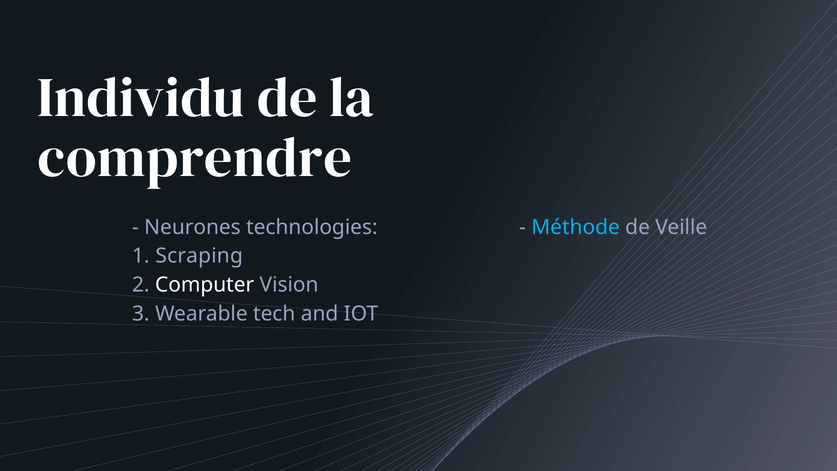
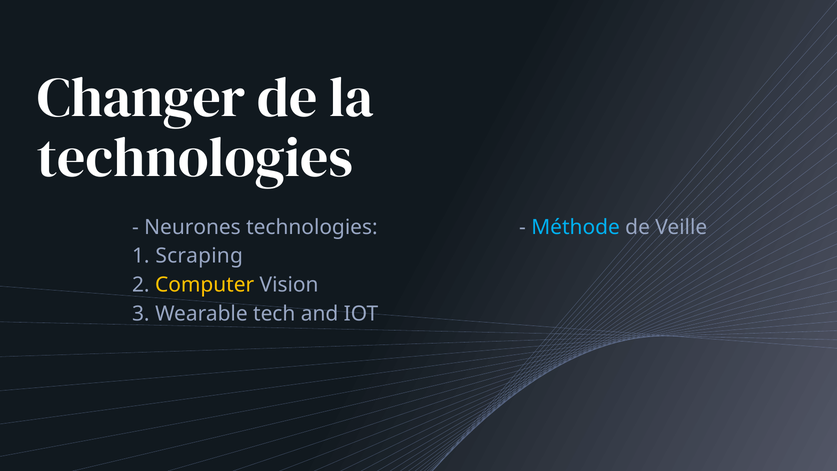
Individu: Individu -> Changer
comprendre at (195, 158): comprendre -> technologies
Computer colour: white -> yellow
